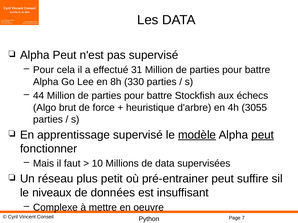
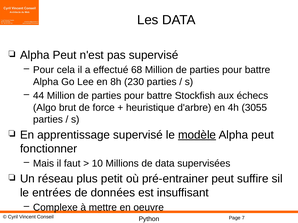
31: 31 -> 68
330: 330 -> 230
peut at (263, 135) underline: present -> none
niveaux: niveaux -> entrées
